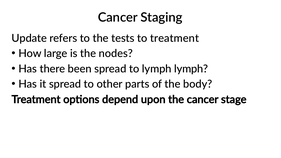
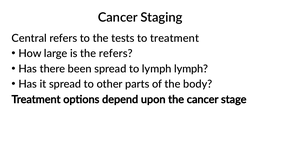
Update: Update -> Central
the nodes: nodes -> refers
